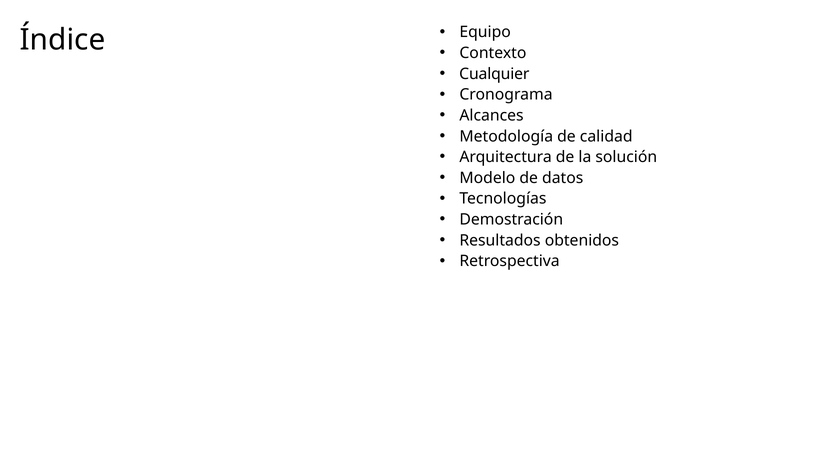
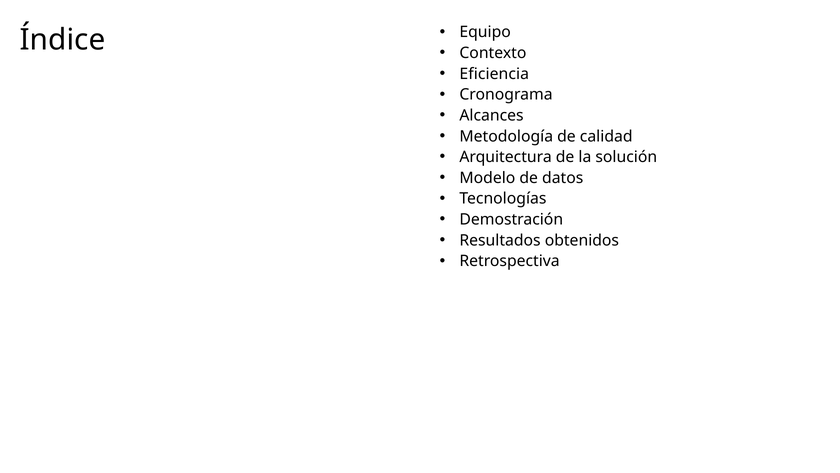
Cualquier: Cualquier -> Eficiencia
